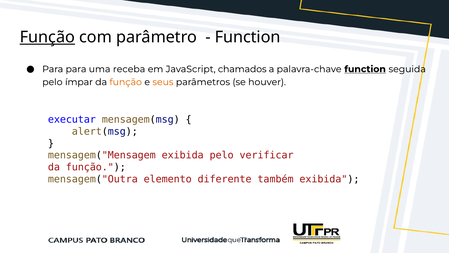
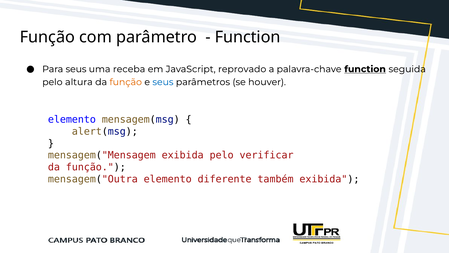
Função at (47, 37) underline: present -> none
Para para: para -> seus
chamados: chamados -> reprovado
ímpar: ímpar -> altura
seus at (163, 82) colour: orange -> blue
executar at (72, 119): executar -> elemento
